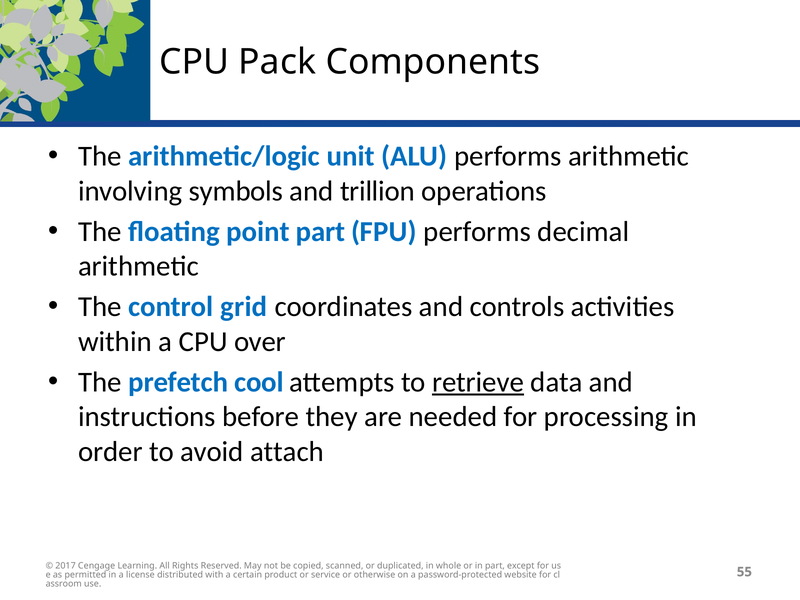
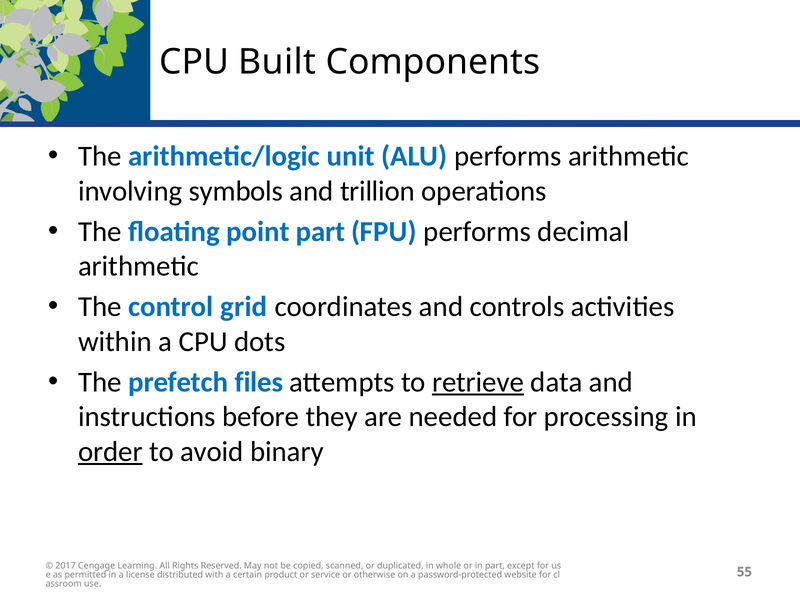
Pack: Pack -> Built
over: over -> dots
cool: cool -> files
order underline: none -> present
attach: attach -> binary
